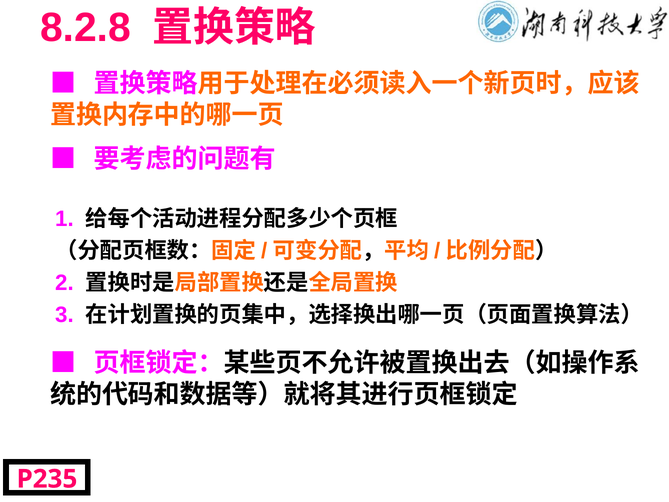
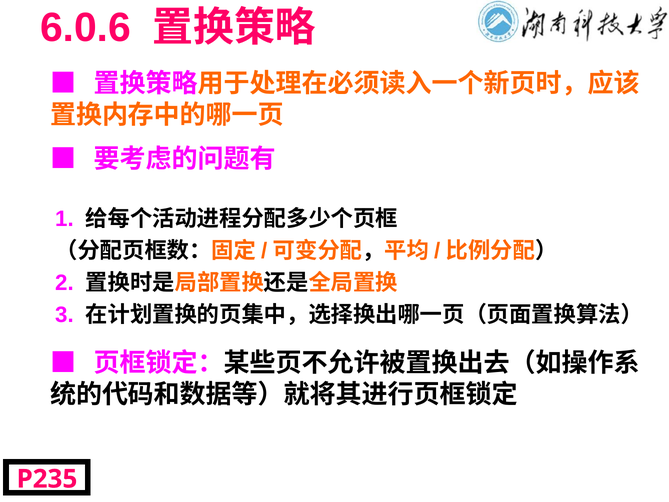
8.2.8: 8.2.8 -> 6.0.6
